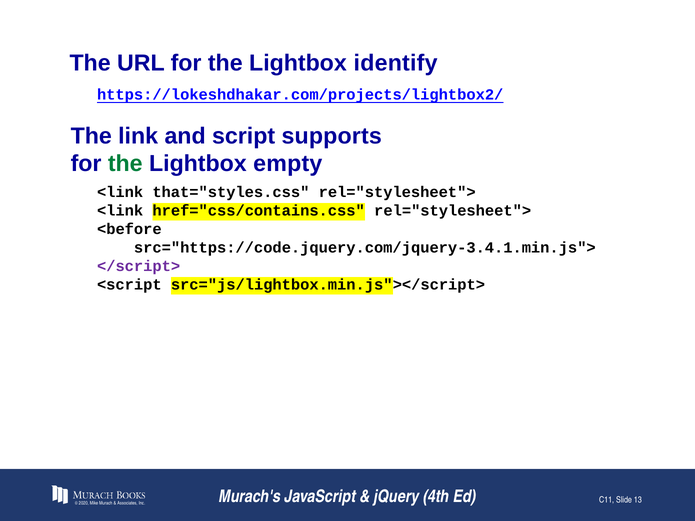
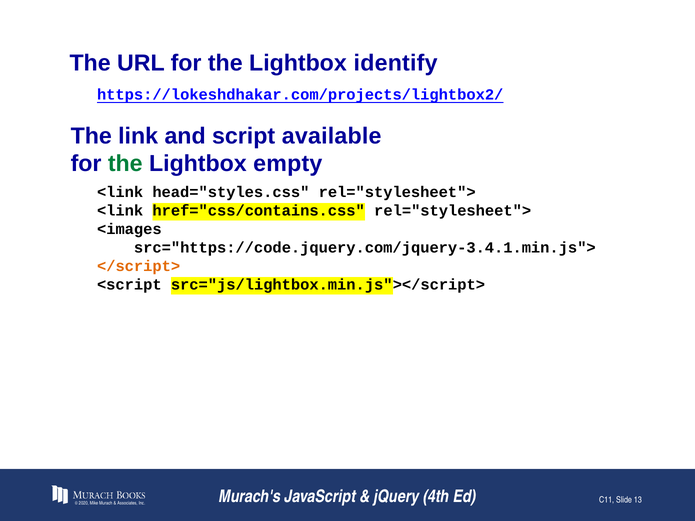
supports: supports -> available
that="styles.css: that="styles.css -> head="styles.css
<before: <before -> <images
</script> colour: purple -> orange
